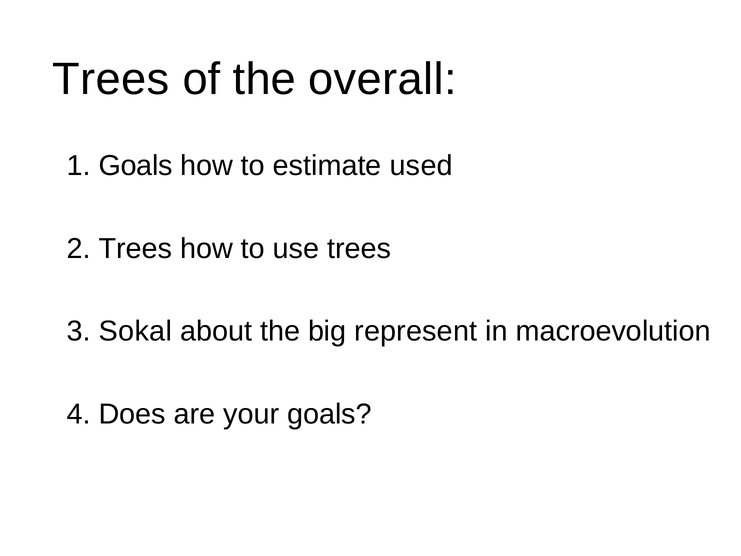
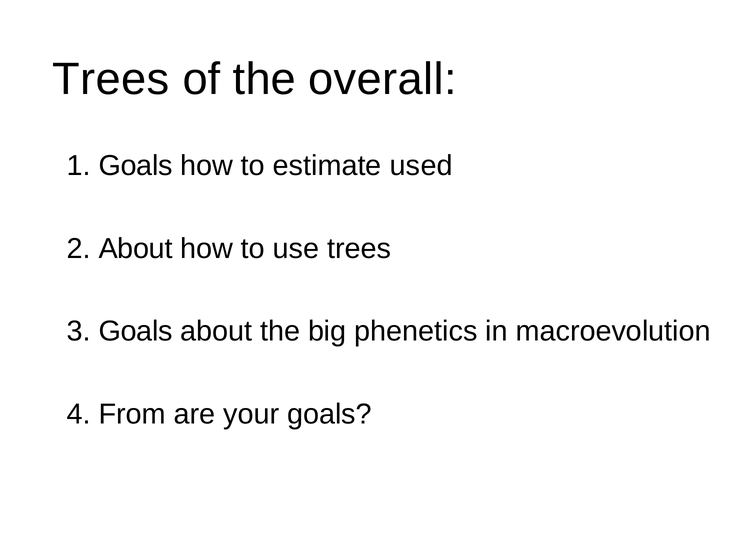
2 Trees: Trees -> About
3 Sokal: Sokal -> Goals
represent: represent -> phenetics
Does: Does -> From
